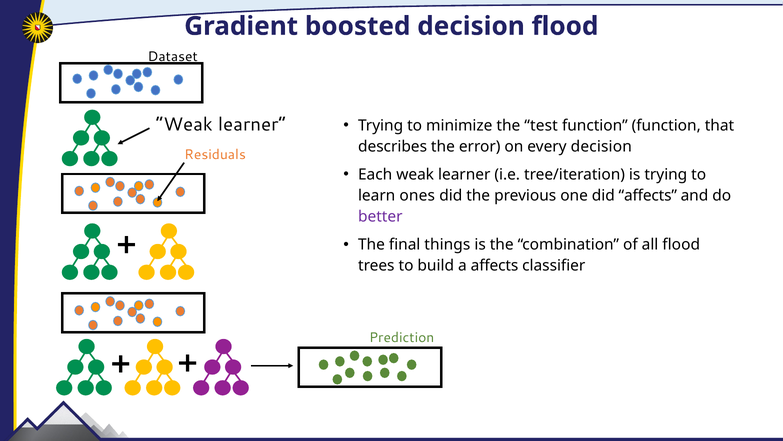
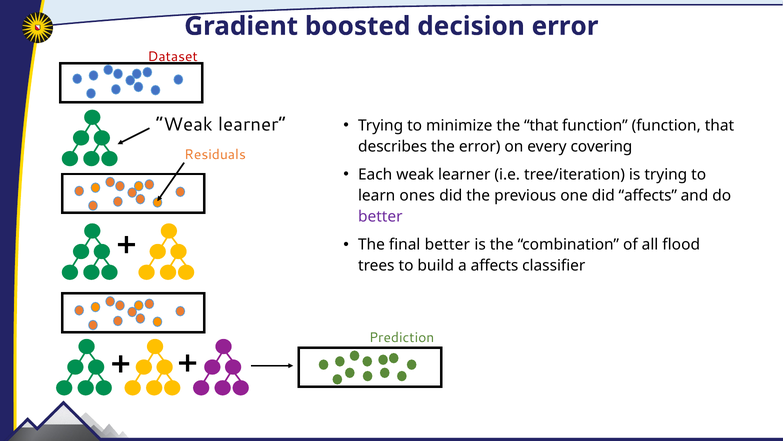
decision flood: flood -> error
Dataset colour: black -> red
the test: test -> that
every decision: decision -> covering
final things: things -> better
